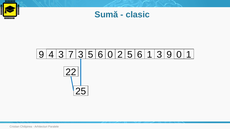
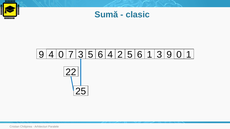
4 3: 3 -> 0
6 0: 0 -> 4
